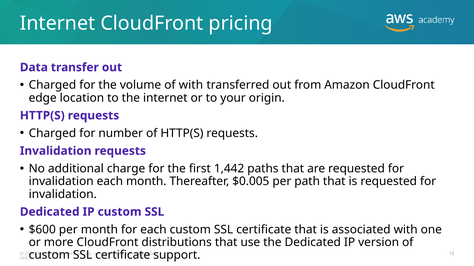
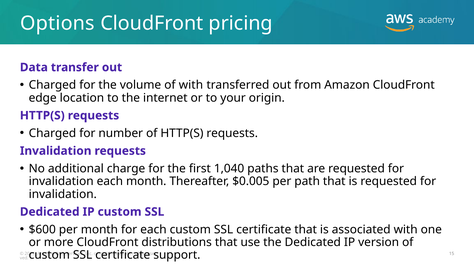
Internet at (58, 23): Internet -> Options
1,442: 1,442 -> 1,040
